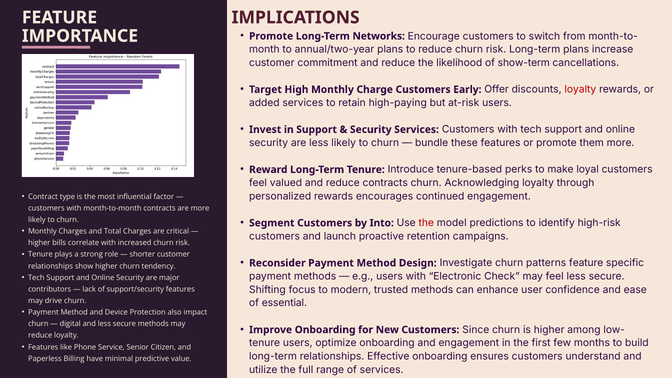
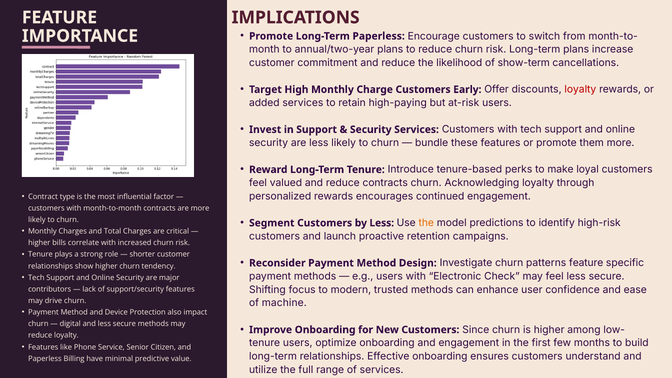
Long-Term Networks: Networks -> Paperless
by Into: Into -> Less
the at (426, 223) colour: red -> orange
essential: essential -> machine
